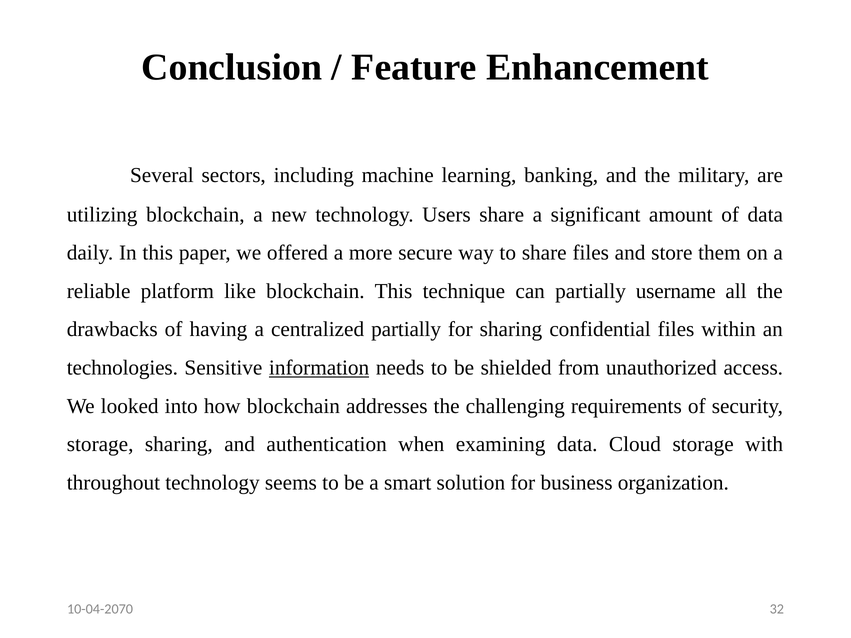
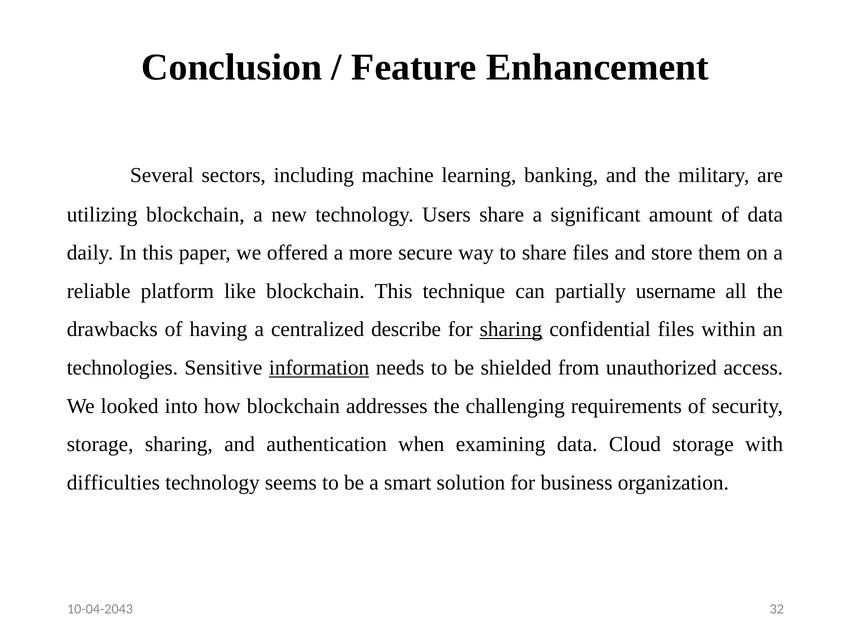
centralized partially: partially -> describe
sharing at (511, 330) underline: none -> present
throughout: throughout -> difficulties
10-04-2070: 10-04-2070 -> 10-04-2043
